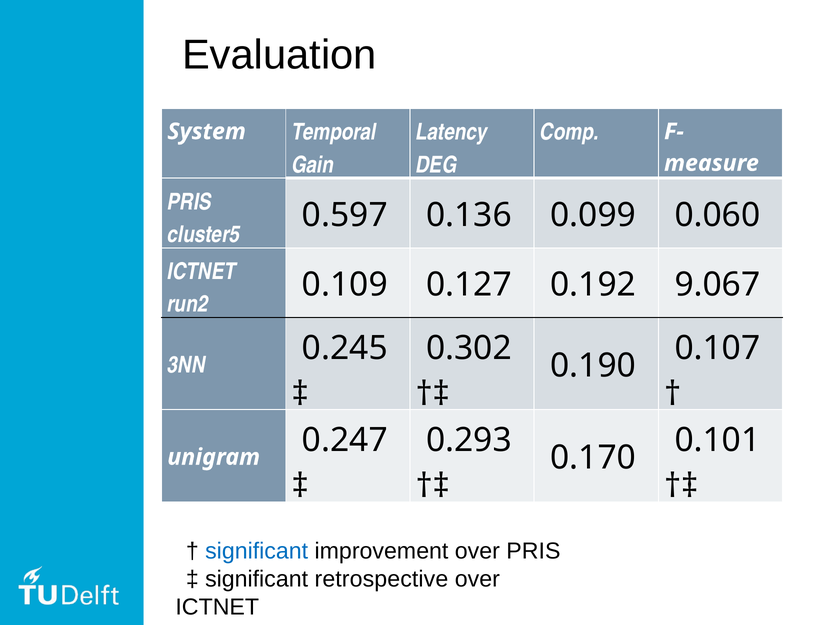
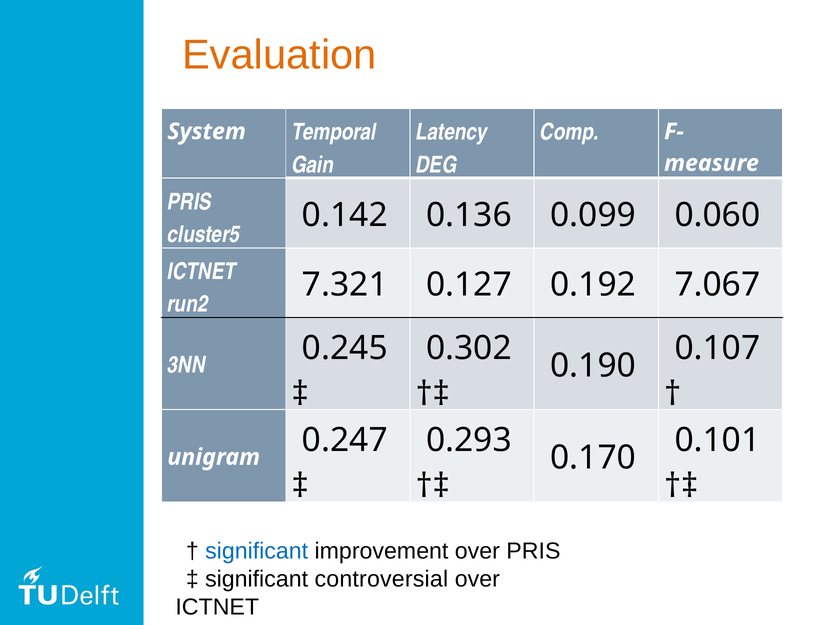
Evaluation colour: black -> orange
0.597: 0.597 -> 0.142
0.109: 0.109 -> 7.321
9.067: 9.067 -> 7.067
retrospective: retrospective -> controversial
